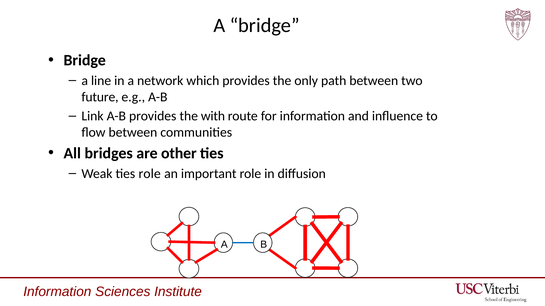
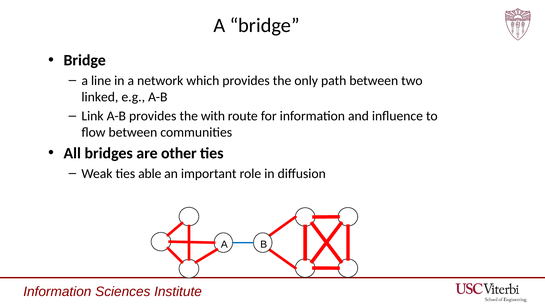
future: future -> linked
ties role: role -> able
